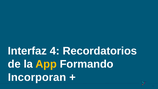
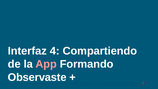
Recordatorios: Recordatorios -> Compartiendo
App colour: yellow -> pink
Incorporan: Incorporan -> Observaste
